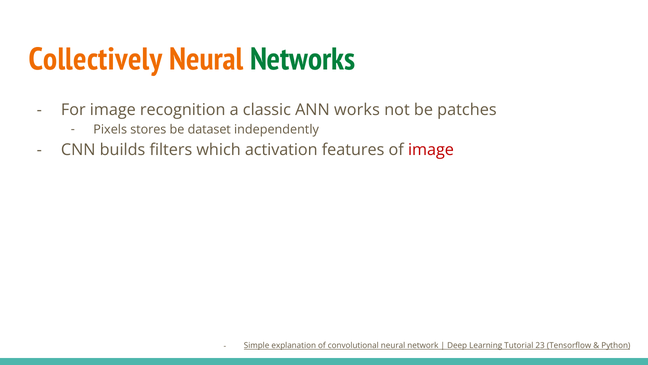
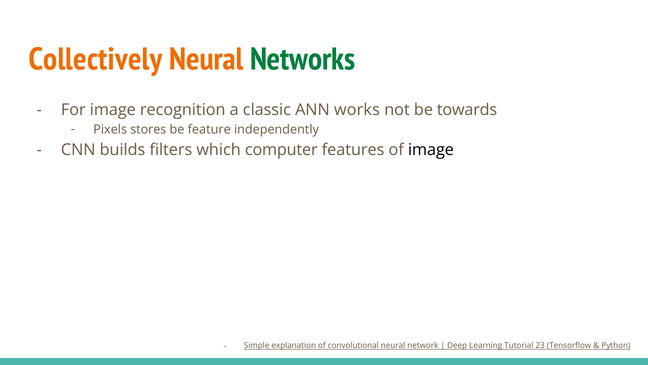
patches: patches -> towards
dataset: dataset -> feature
activation: activation -> computer
image at (431, 150) colour: red -> black
